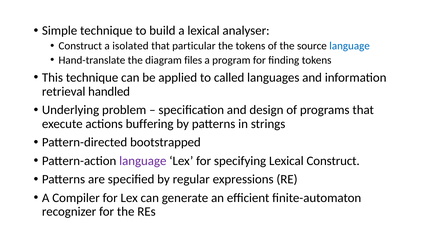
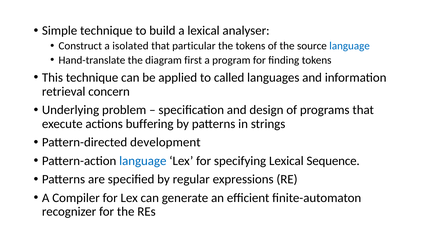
files: files -> first
handled: handled -> concern
bootstrapped: bootstrapped -> development
language at (143, 161) colour: purple -> blue
Lexical Construct: Construct -> Sequence
